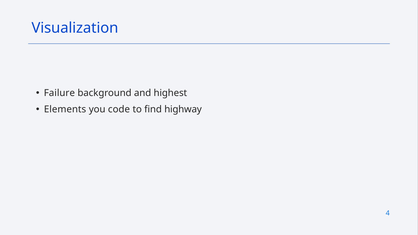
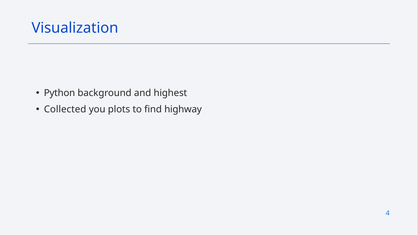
Failure: Failure -> Python
Elements: Elements -> Collected
code: code -> plots
